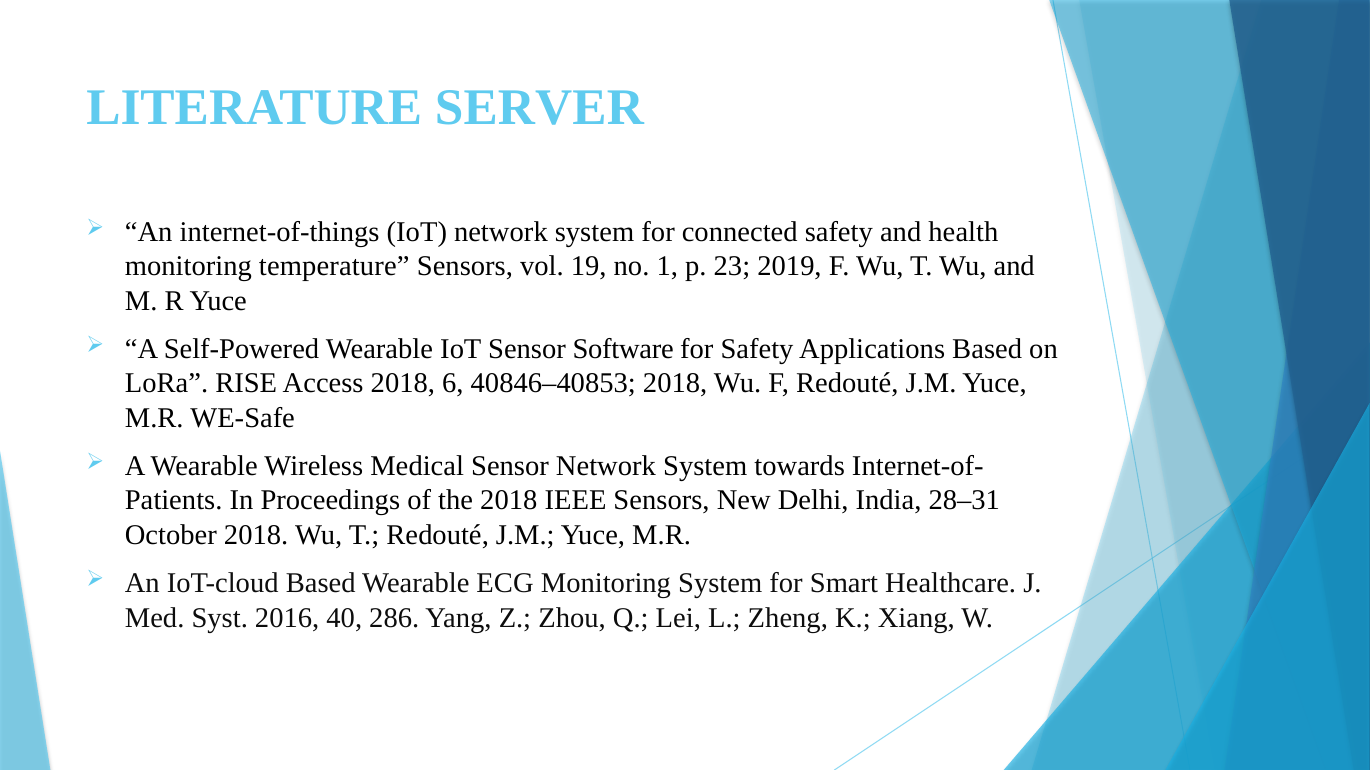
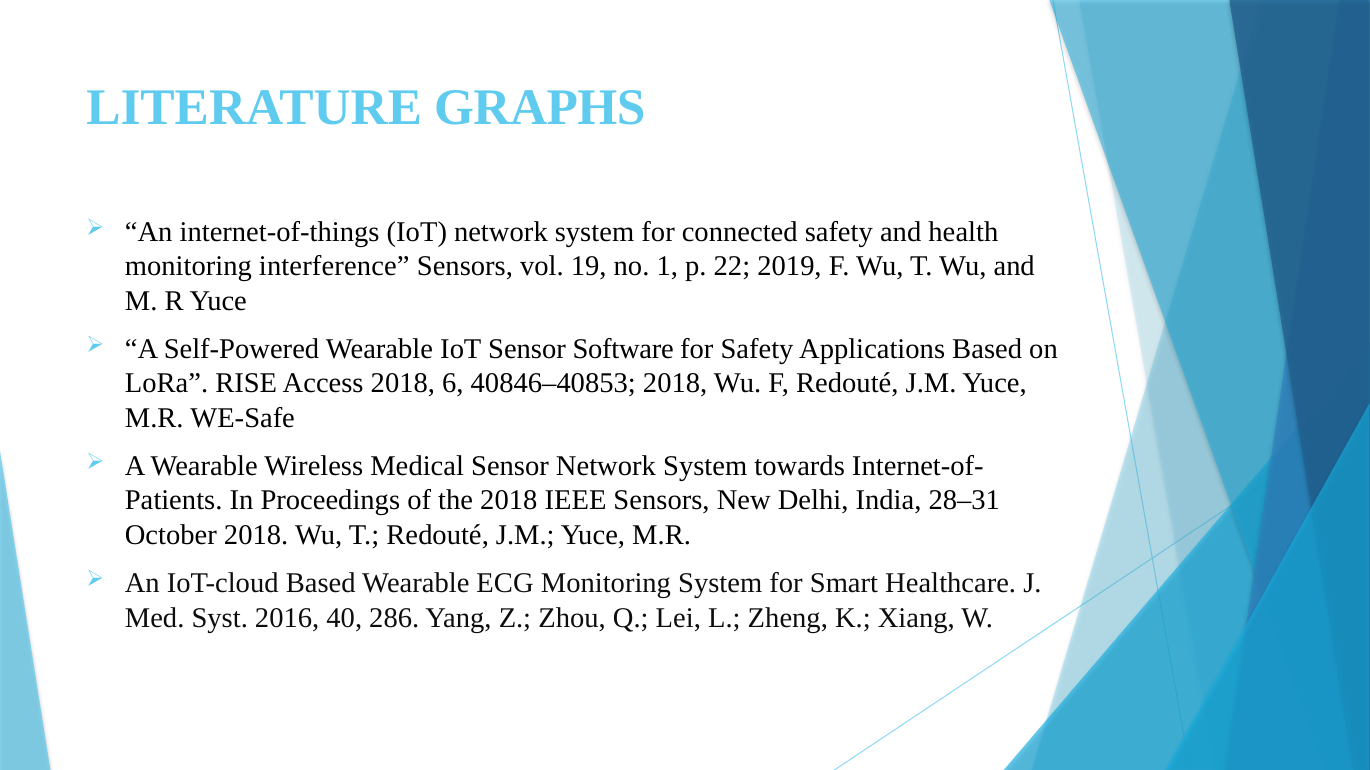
SERVER: SERVER -> GRAPHS
temperature: temperature -> interference
23: 23 -> 22
